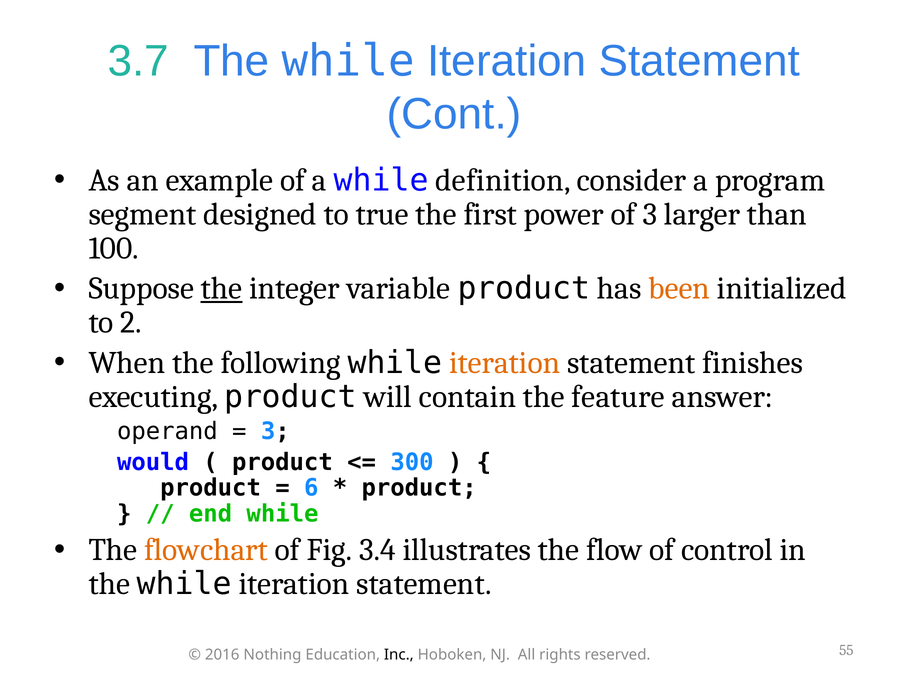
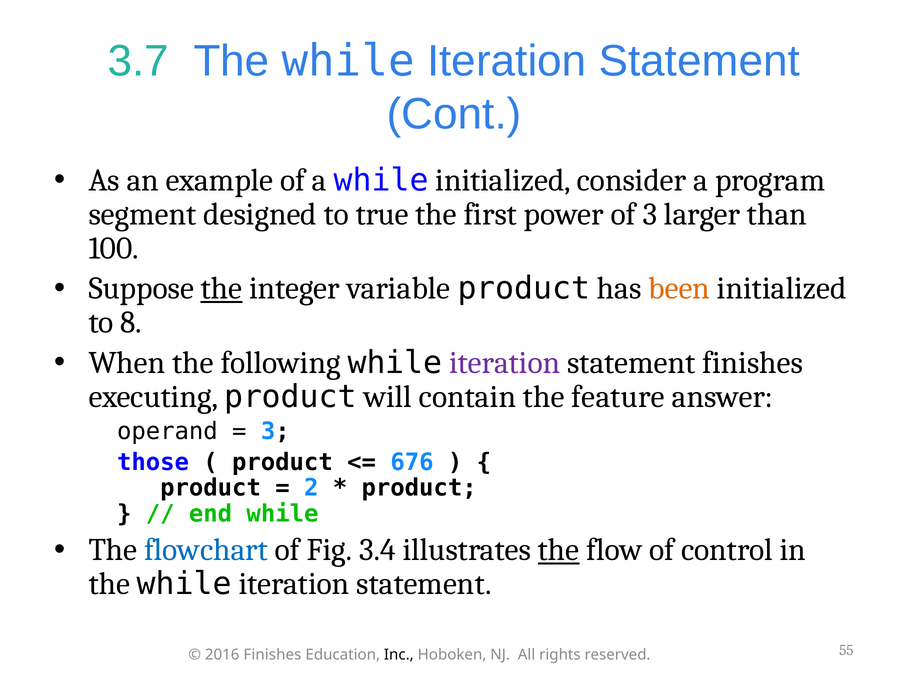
while definition: definition -> initialized
2: 2 -> 8
iteration at (505, 363) colour: orange -> purple
would: would -> those
300: 300 -> 676
6: 6 -> 2
flowchart colour: orange -> blue
the at (559, 550) underline: none -> present
2016 Nothing: Nothing -> Finishes
